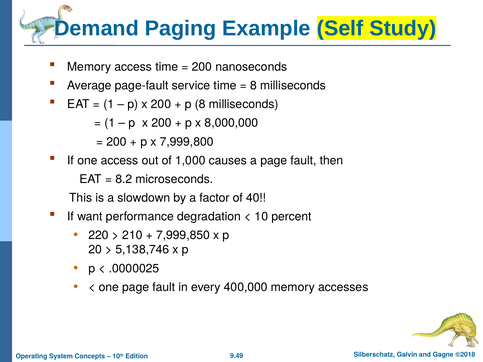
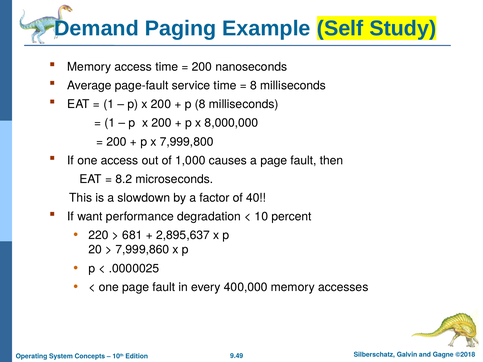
210: 210 -> 681
7,999,850: 7,999,850 -> 2,895,637
5,138,746: 5,138,746 -> 7,999,860
